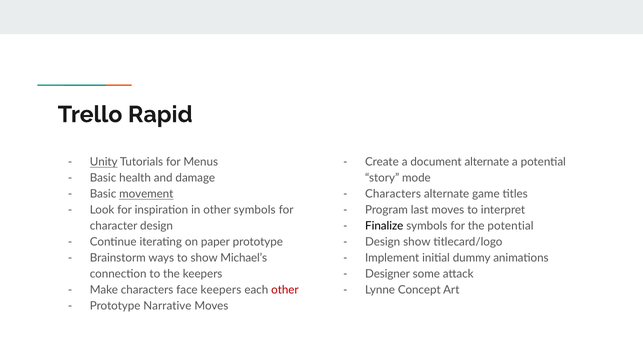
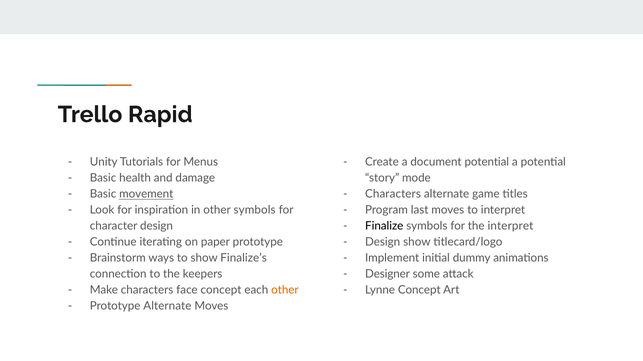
Unity underline: present -> none
document alternate: alternate -> potential
the potential: potential -> interpret
Michael’s: Michael’s -> Finalize’s
face keepers: keepers -> concept
other at (285, 291) colour: red -> orange
Prototype Narrative: Narrative -> Alternate
